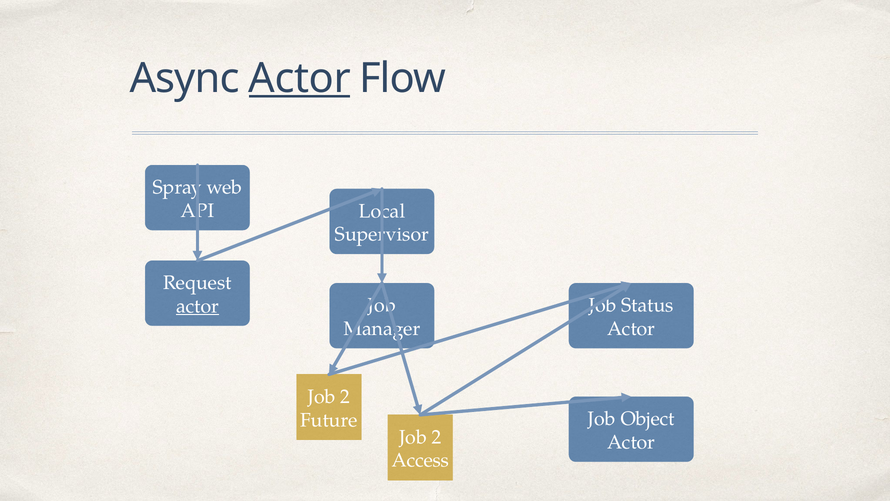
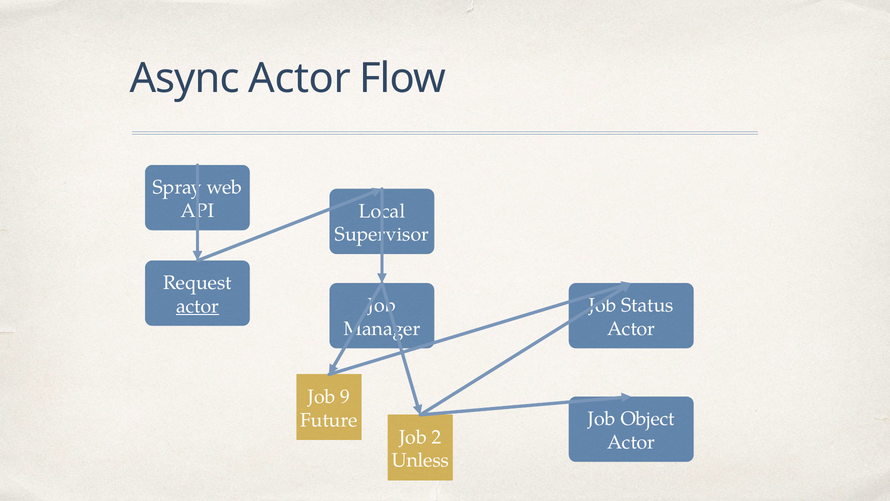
Actor at (300, 78) underline: present -> none
2 at (345, 396): 2 -> 9
Access: Access -> Unless
